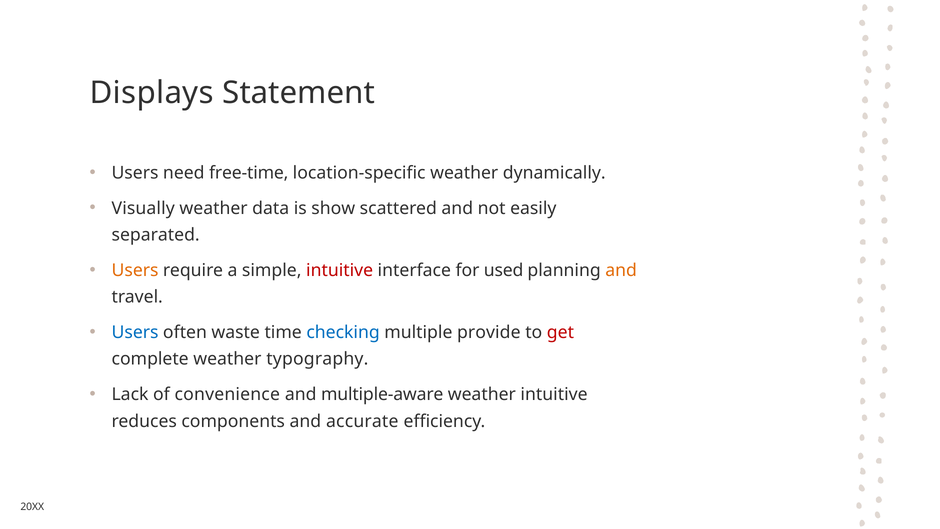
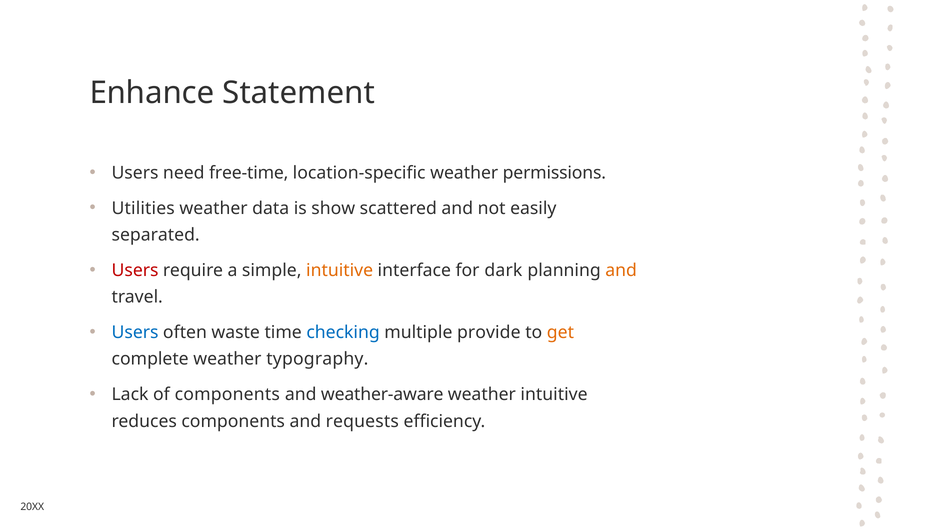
Displays: Displays -> Enhance
dynamically: dynamically -> permissions
Visually: Visually -> Utilities
Users at (135, 270) colour: orange -> red
intuitive at (340, 270) colour: red -> orange
used: used -> dark
get colour: red -> orange
of convenience: convenience -> components
multiple-aware: multiple-aware -> weather-aware
accurate: accurate -> requests
